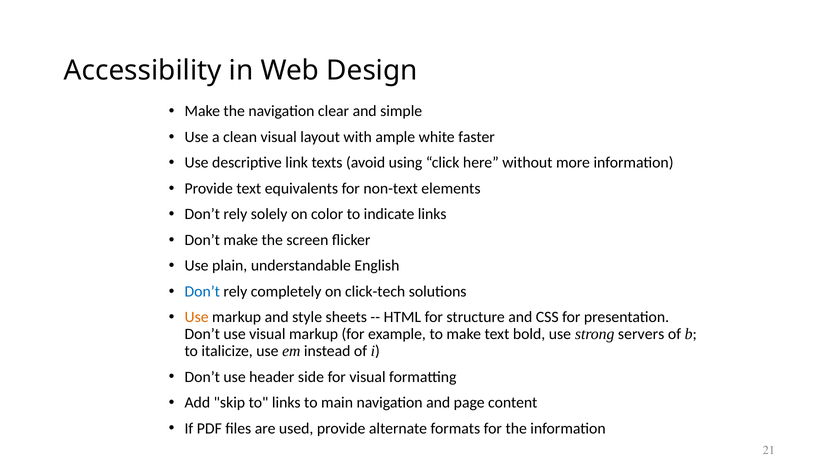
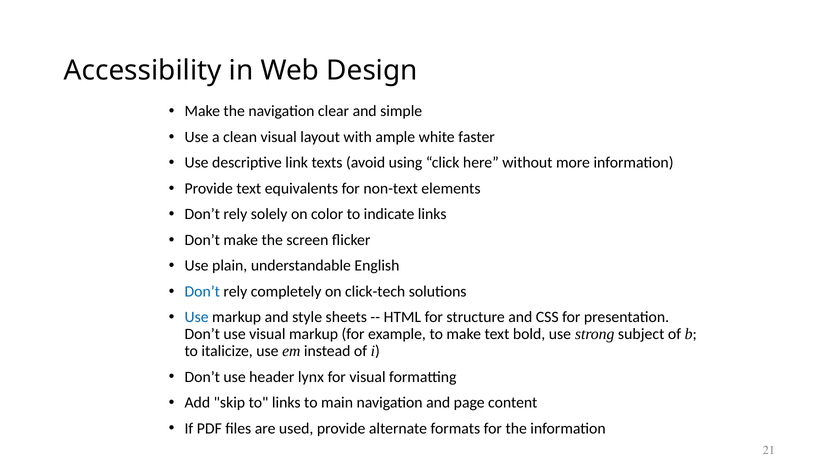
Use at (197, 317) colour: orange -> blue
servers: servers -> subject
side: side -> lynx
